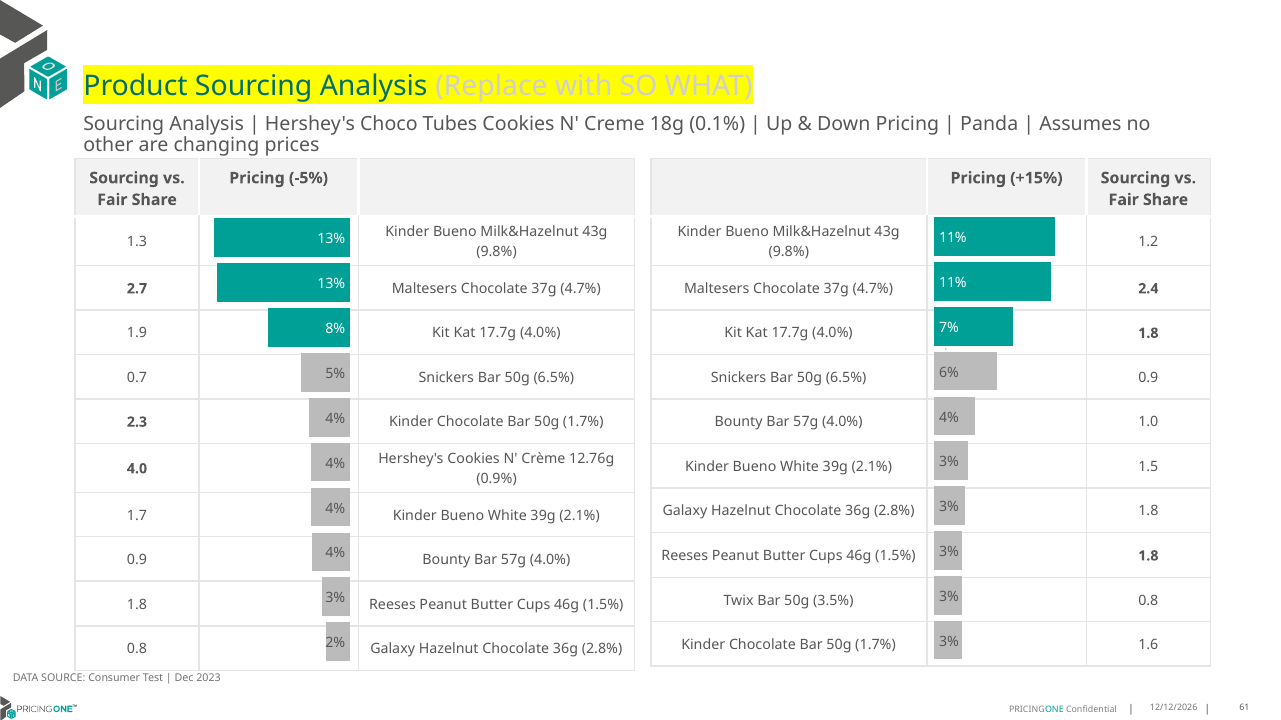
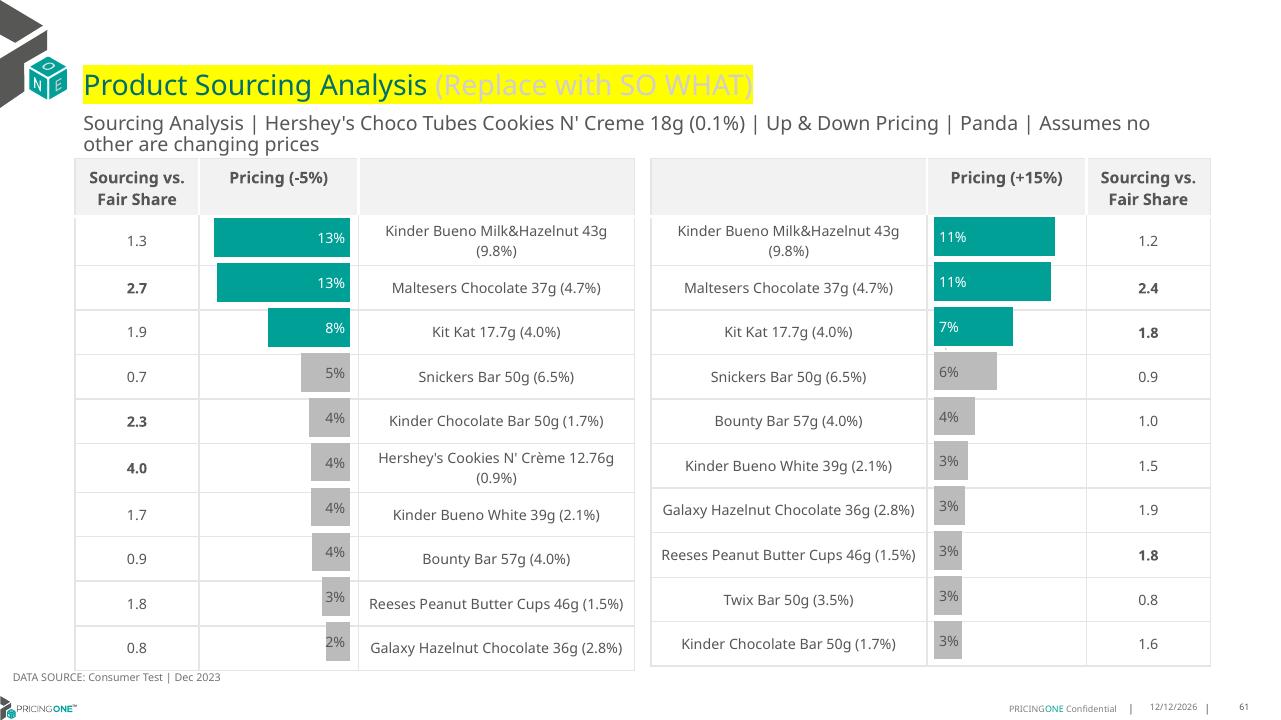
2.8% 1.8: 1.8 -> 1.9
